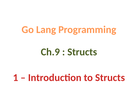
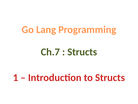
Ch.9: Ch.9 -> Ch.7
